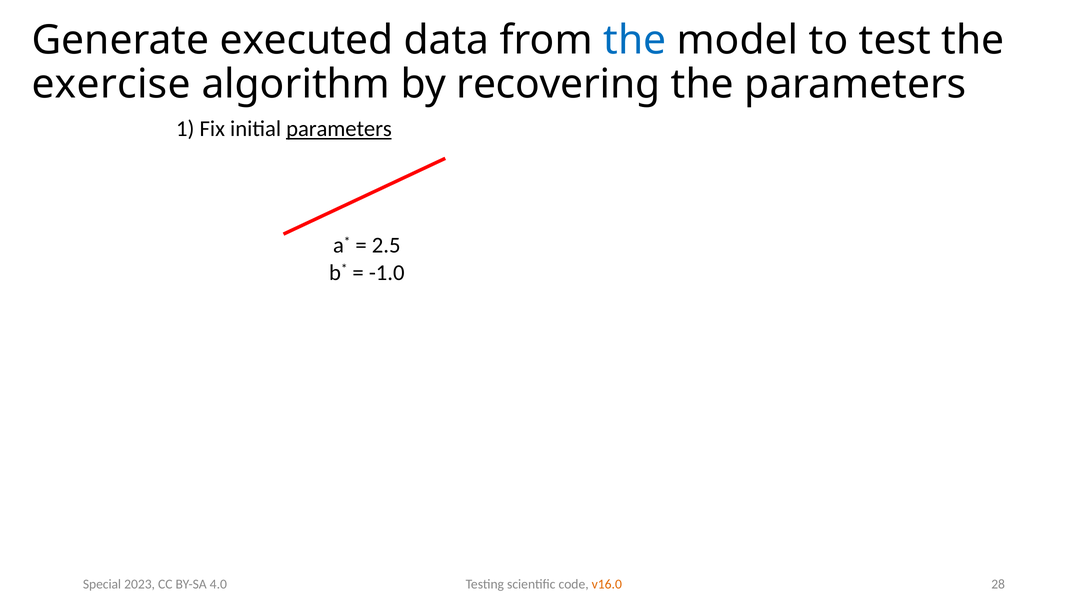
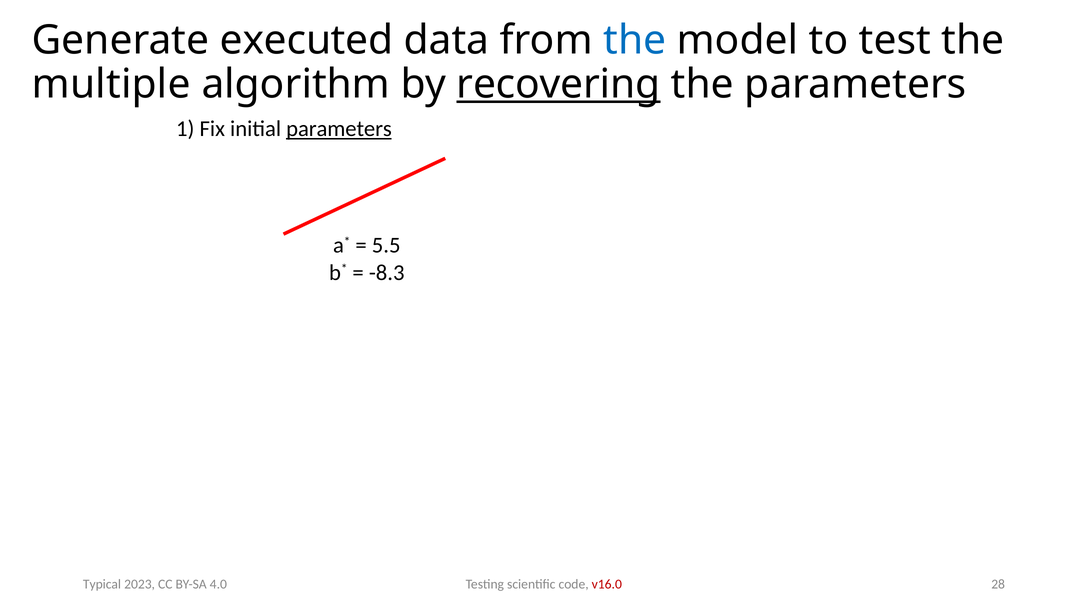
exercise: exercise -> multiple
recovering underline: none -> present
2.5: 2.5 -> 5.5
-1.0: -1.0 -> -8.3
v16.0 colour: orange -> red
Special: Special -> Typical
